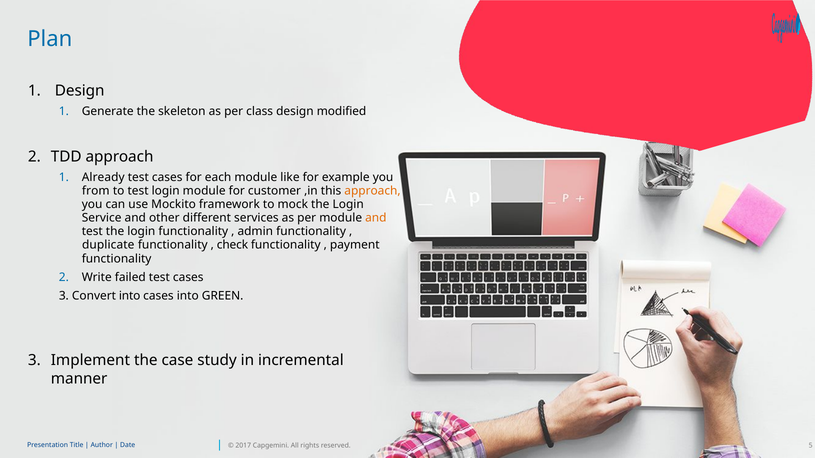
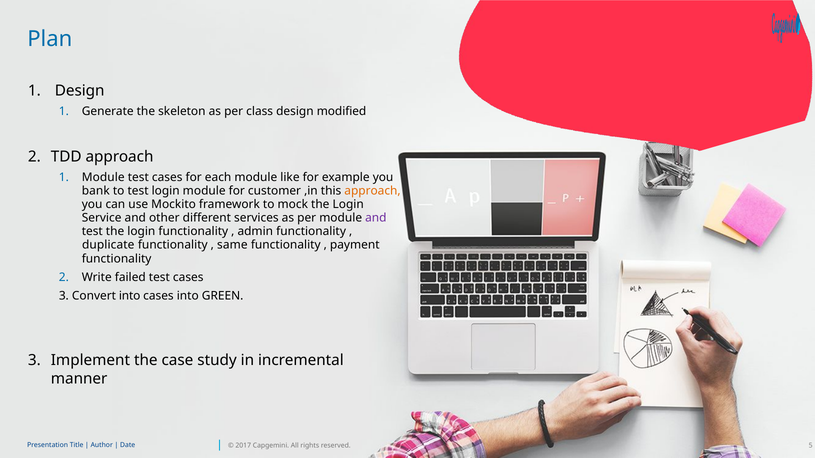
Already at (103, 177): Already -> Module
from: from -> bank
and at (376, 218) colour: orange -> purple
check: check -> same
